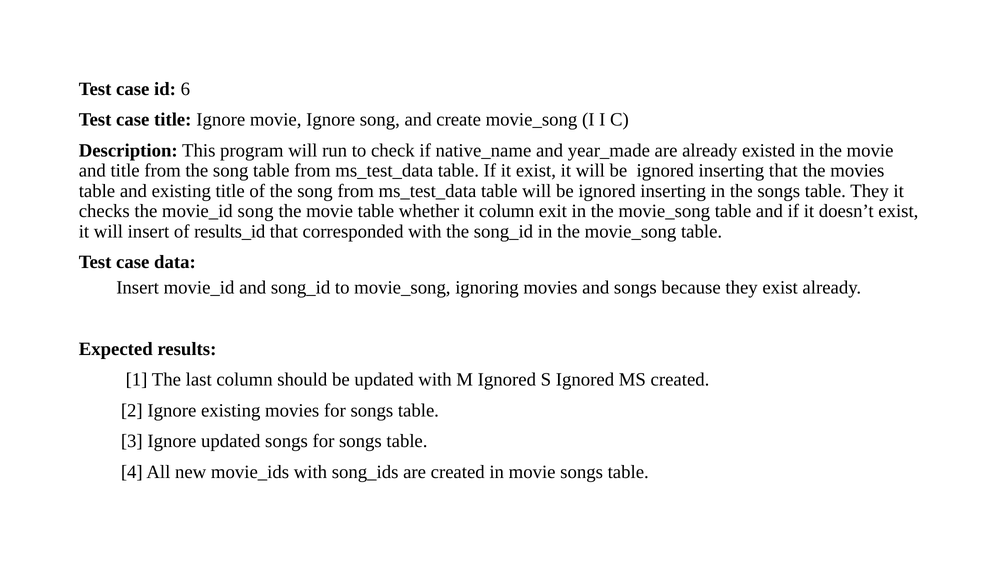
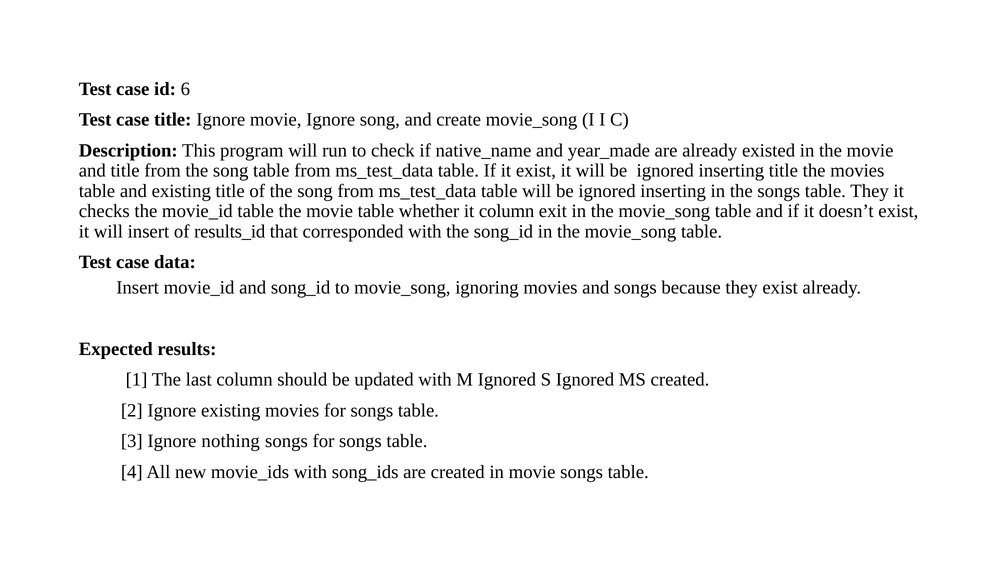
inserting that: that -> title
movie_id song: song -> table
Ignore updated: updated -> nothing
